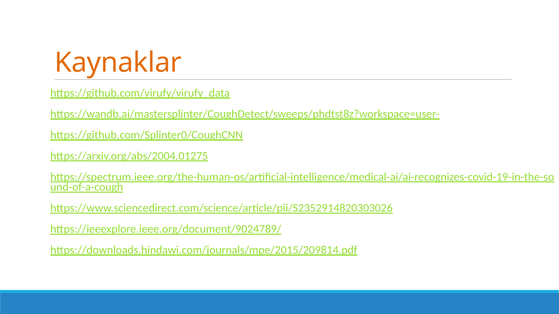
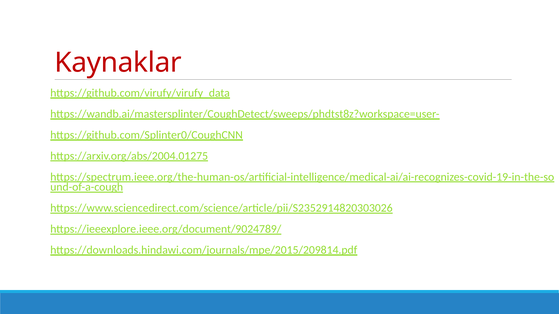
Kaynaklar colour: orange -> red
